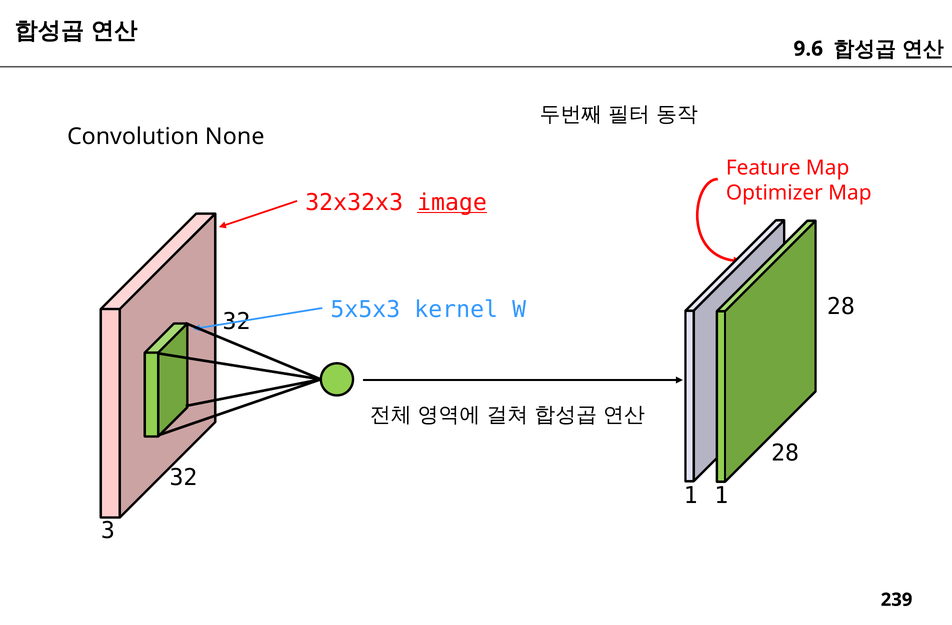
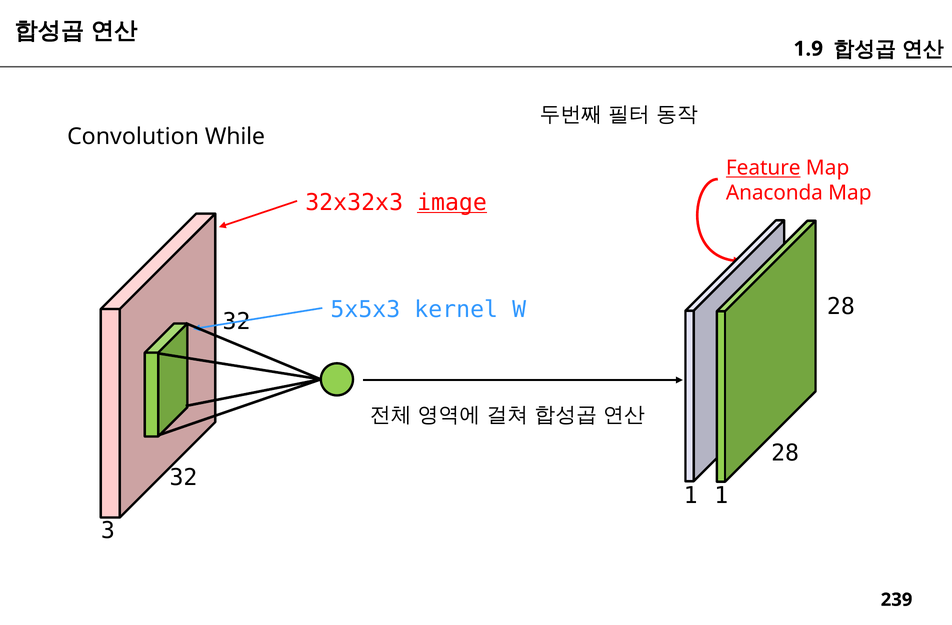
9.6: 9.6 -> 1.9
None: None -> While
Feature underline: none -> present
Optimizer: Optimizer -> Anaconda
